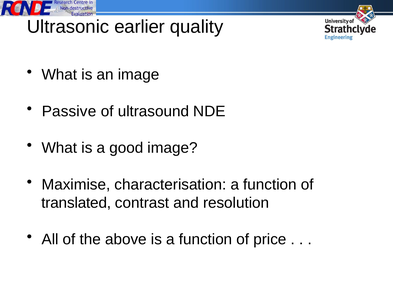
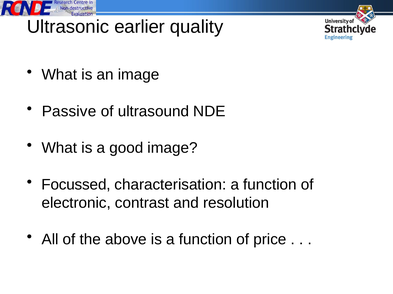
Maximise: Maximise -> Focussed
translated: translated -> electronic
